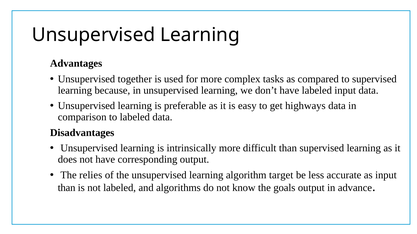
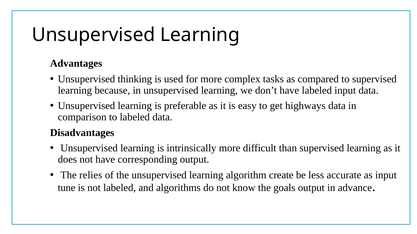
together: together -> thinking
target: target -> create
than at (67, 188): than -> tune
